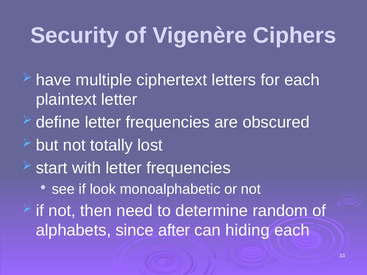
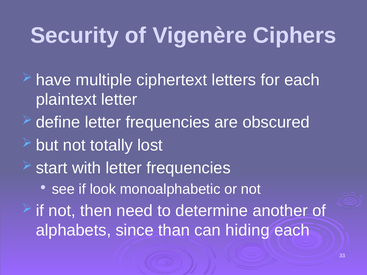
random: random -> another
after: after -> than
